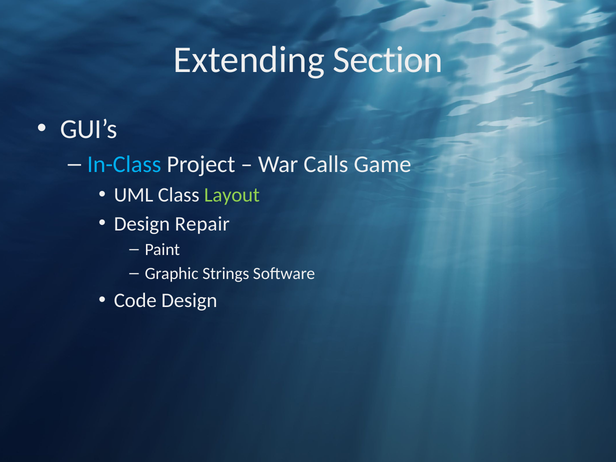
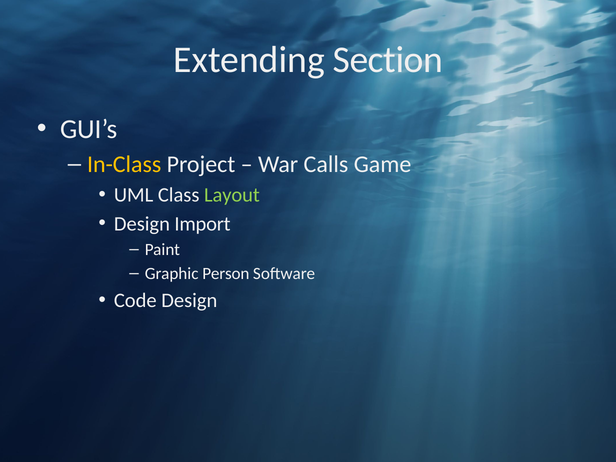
In-Class colour: light blue -> yellow
Repair: Repair -> Import
Strings: Strings -> Person
